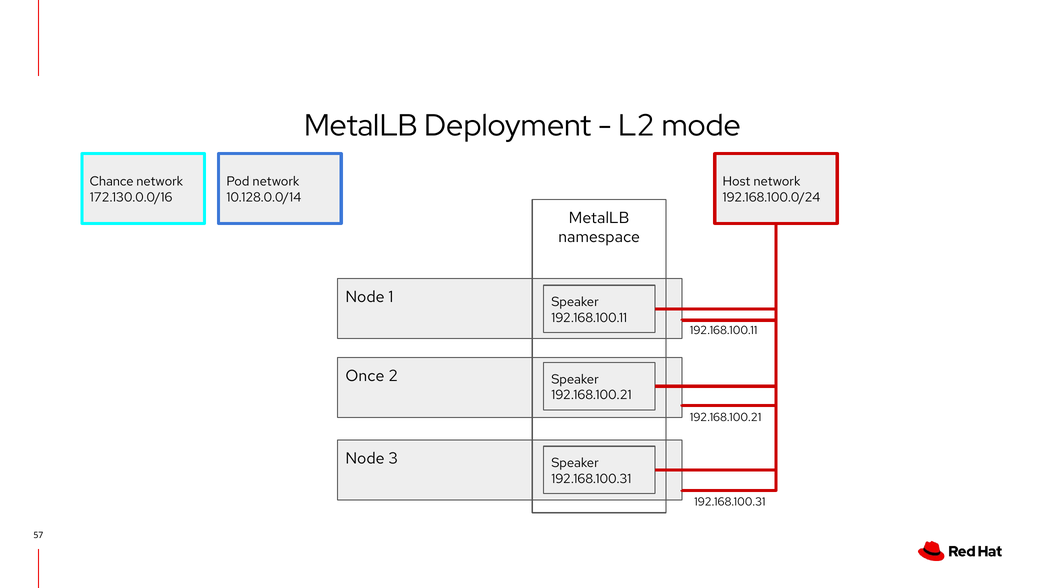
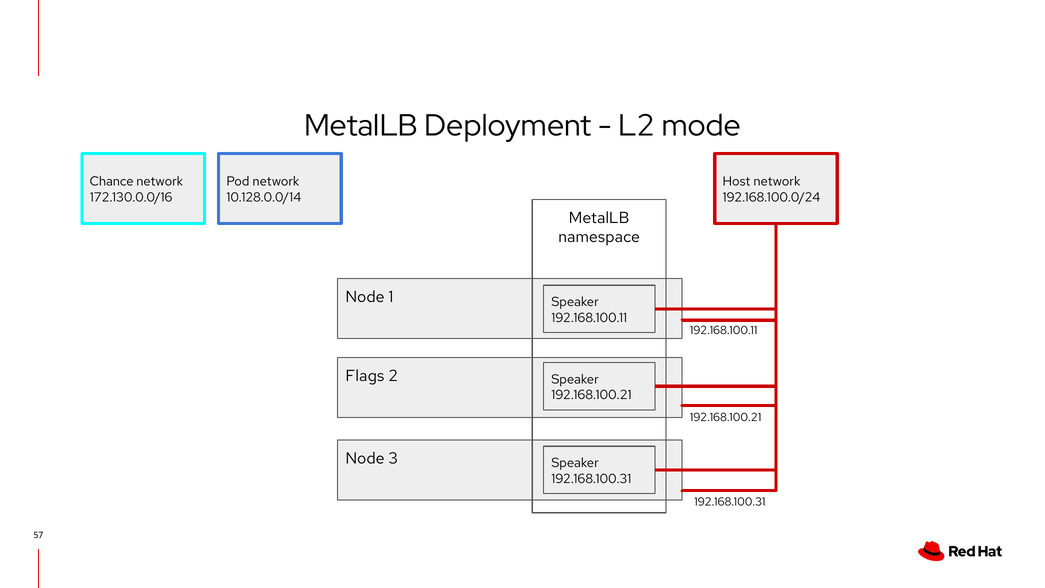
Once: Once -> Flags
